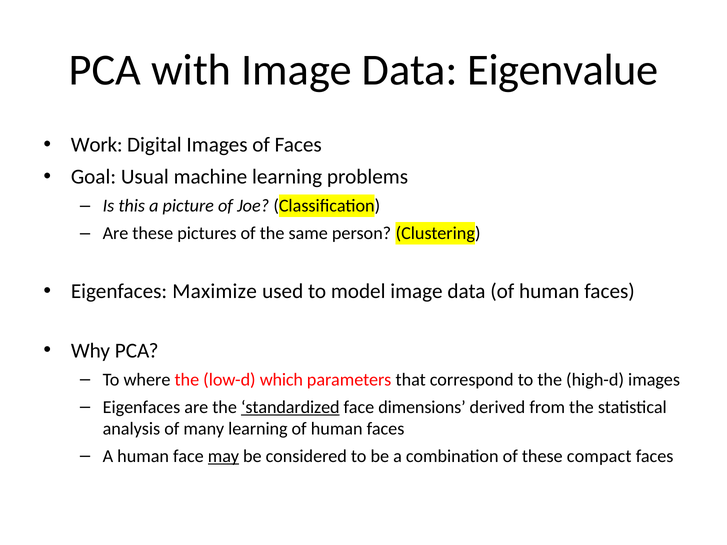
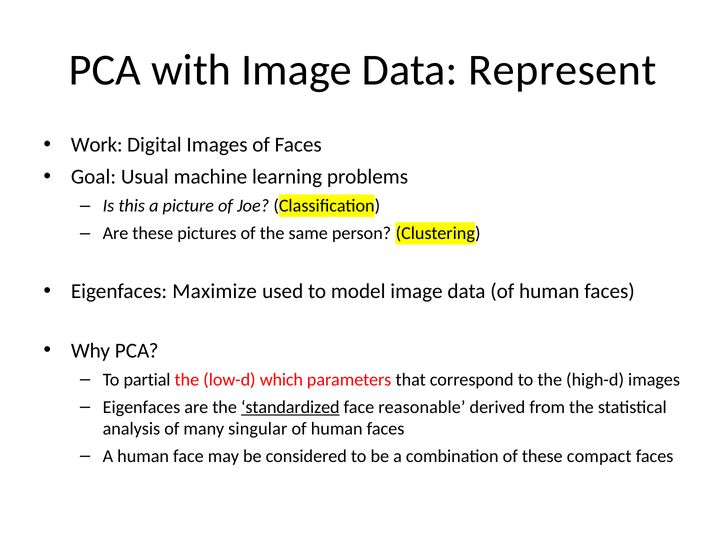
Eigenvalue: Eigenvalue -> Represent
where: where -> partial
dimensions: dimensions -> reasonable
many learning: learning -> singular
may underline: present -> none
